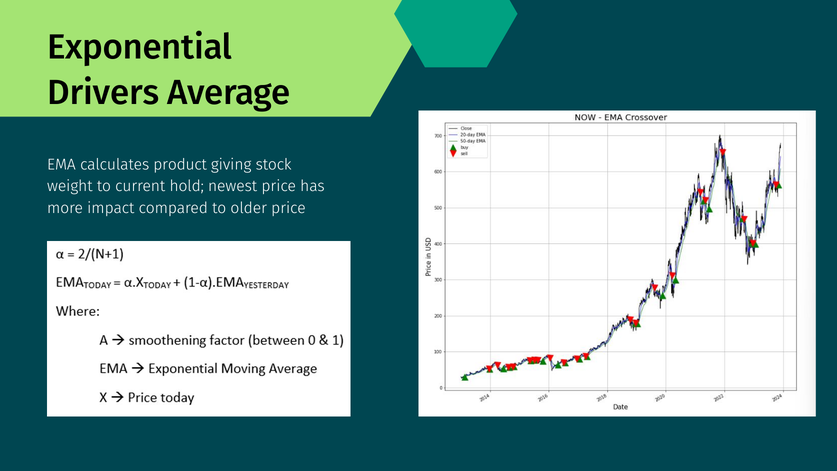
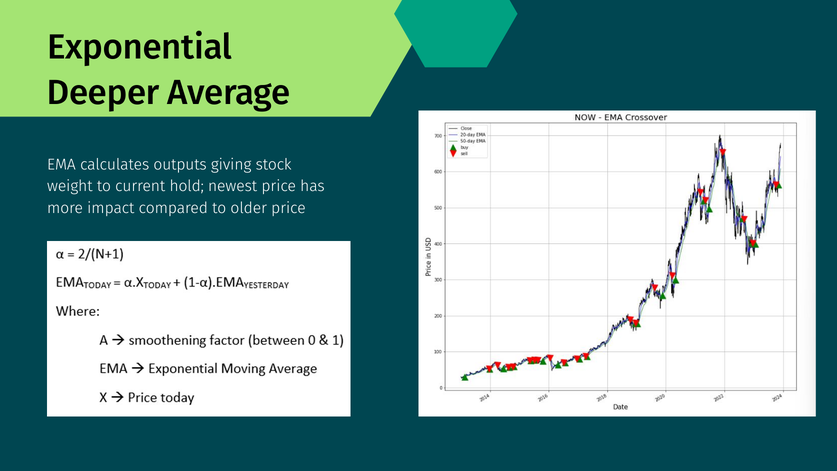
Drivers: Drivers -> Deeper
product: product -> outputs
